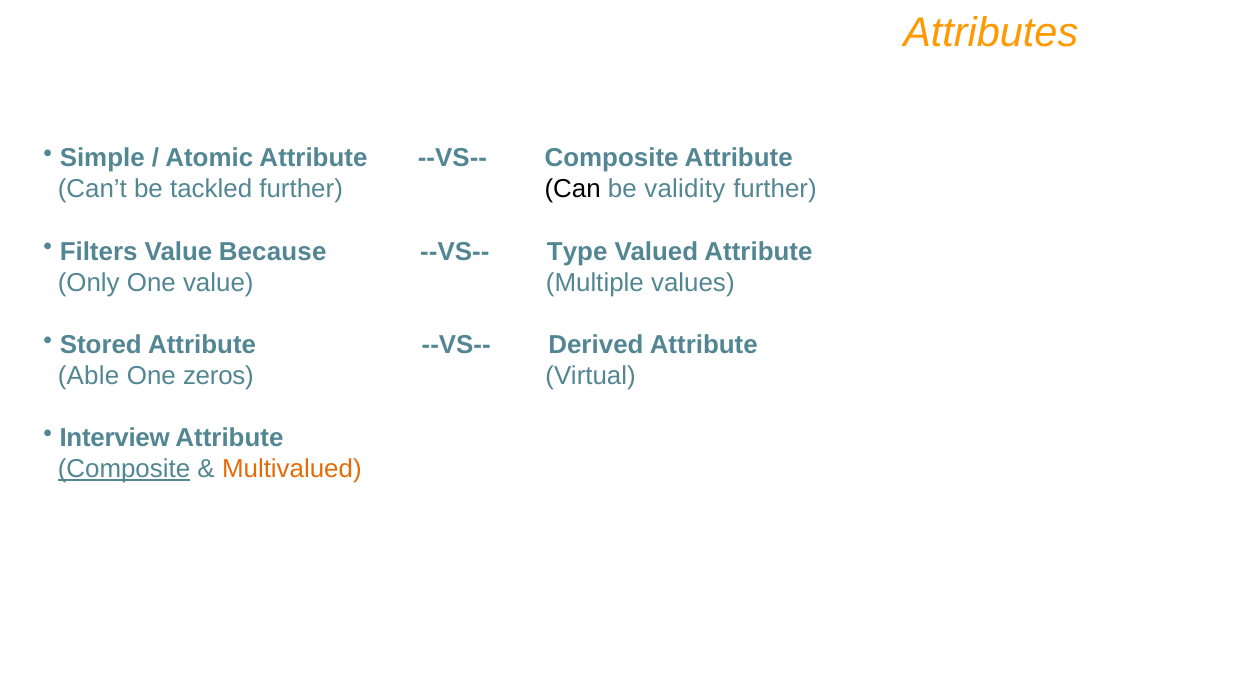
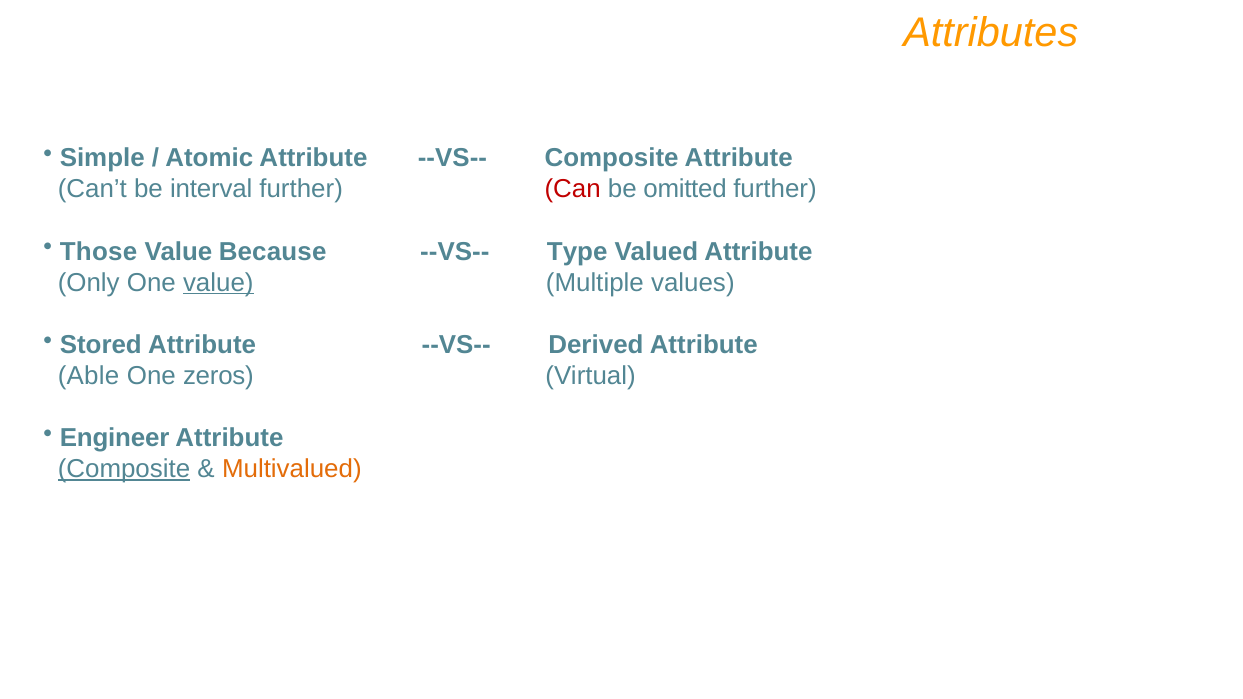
tackled: tackled -> interval
Can colour: black -> red
validity: validity -> omitted
Filters: Filters -> Those
value at (218, 283) underline: none -> present
Interview: Interview -> Engineer
